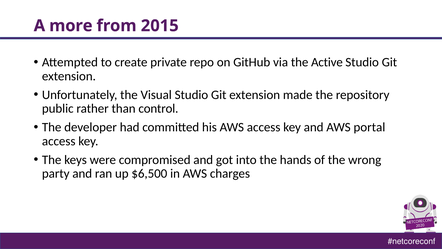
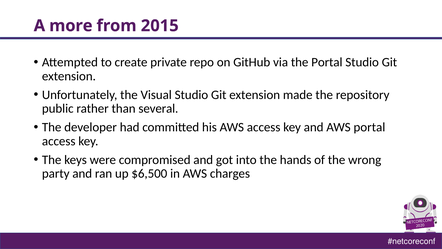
the Active: Active -> Portal
control: control -> several
